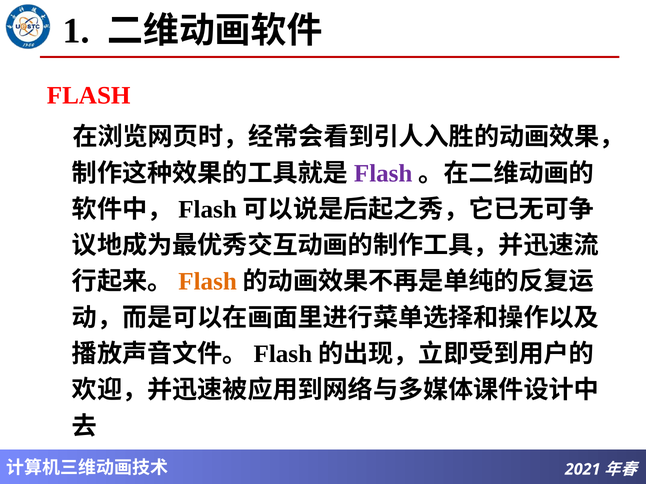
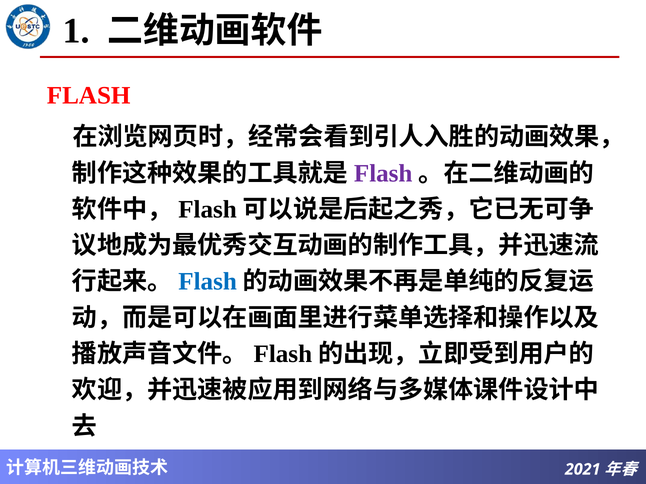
Flash at (208, 282) colour: orange -> blue
